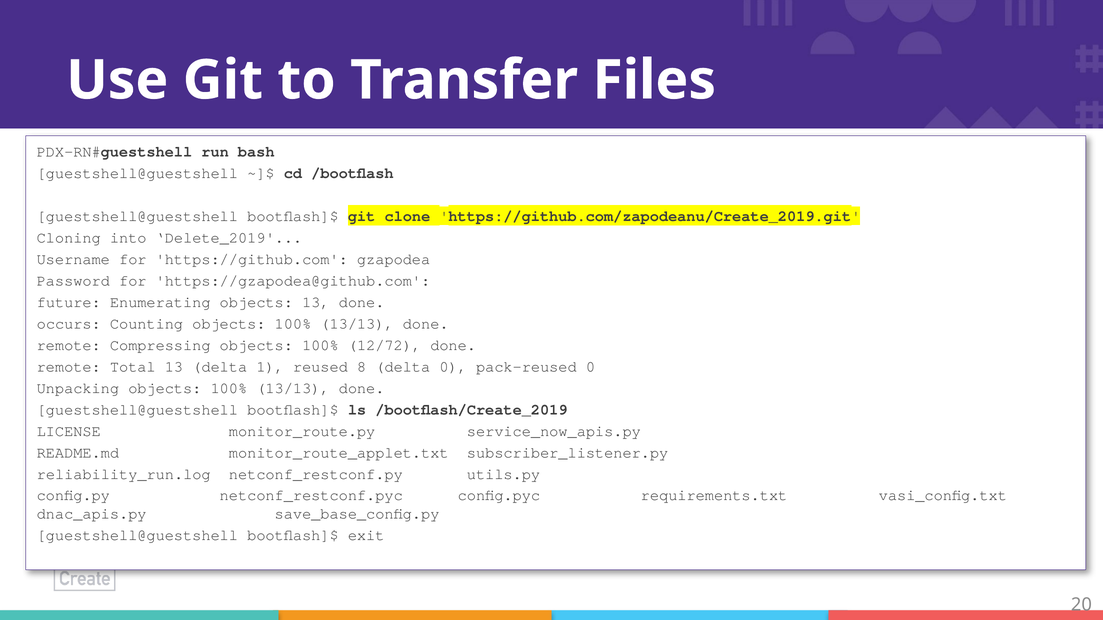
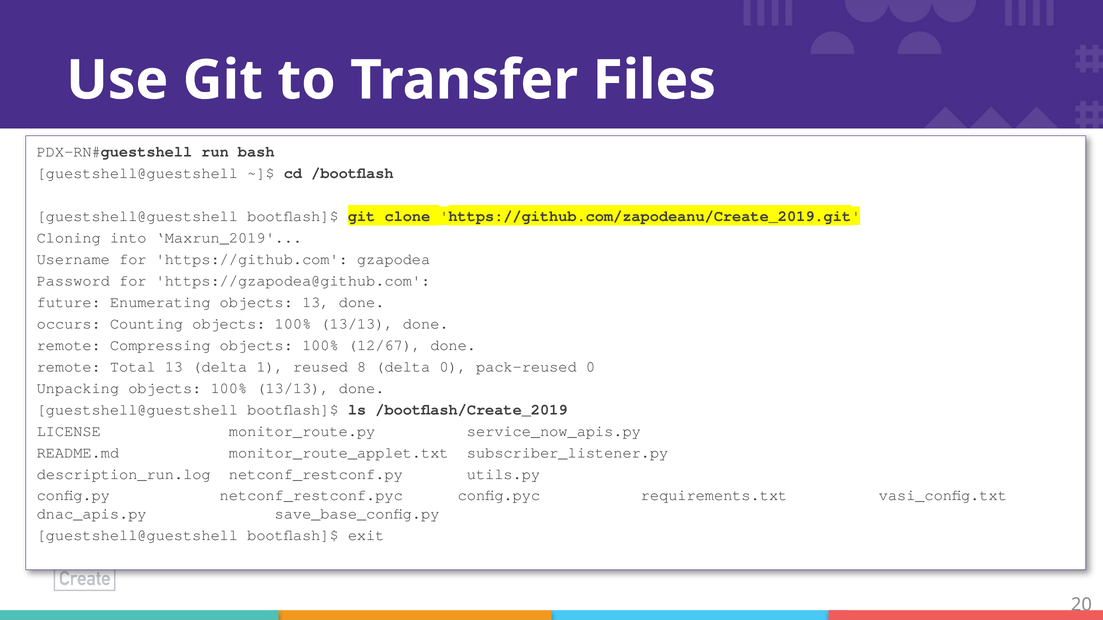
Delete_2019: Delete_2019 -> Maxrun_2019
12/72: 12/72 -> 12/67
reliability_run.log: reliability_run.log -> description_run.log
